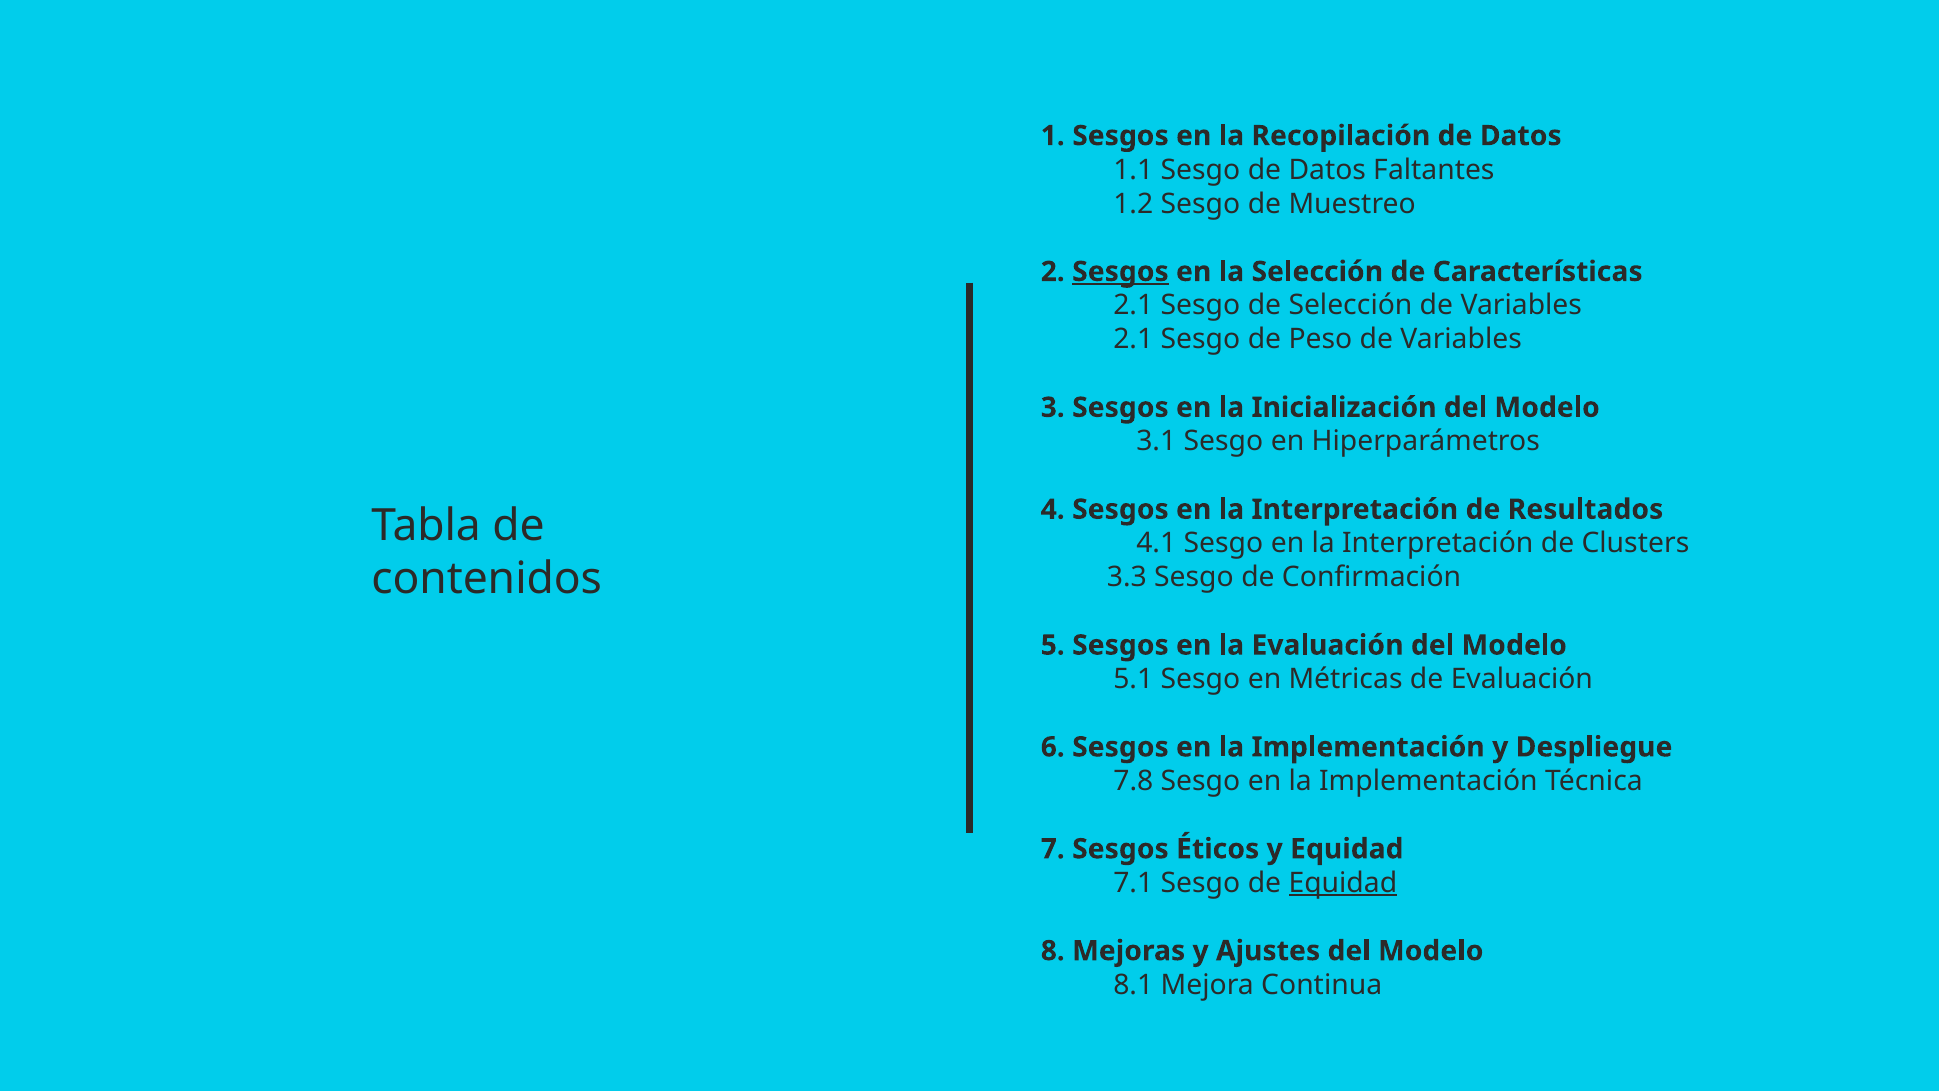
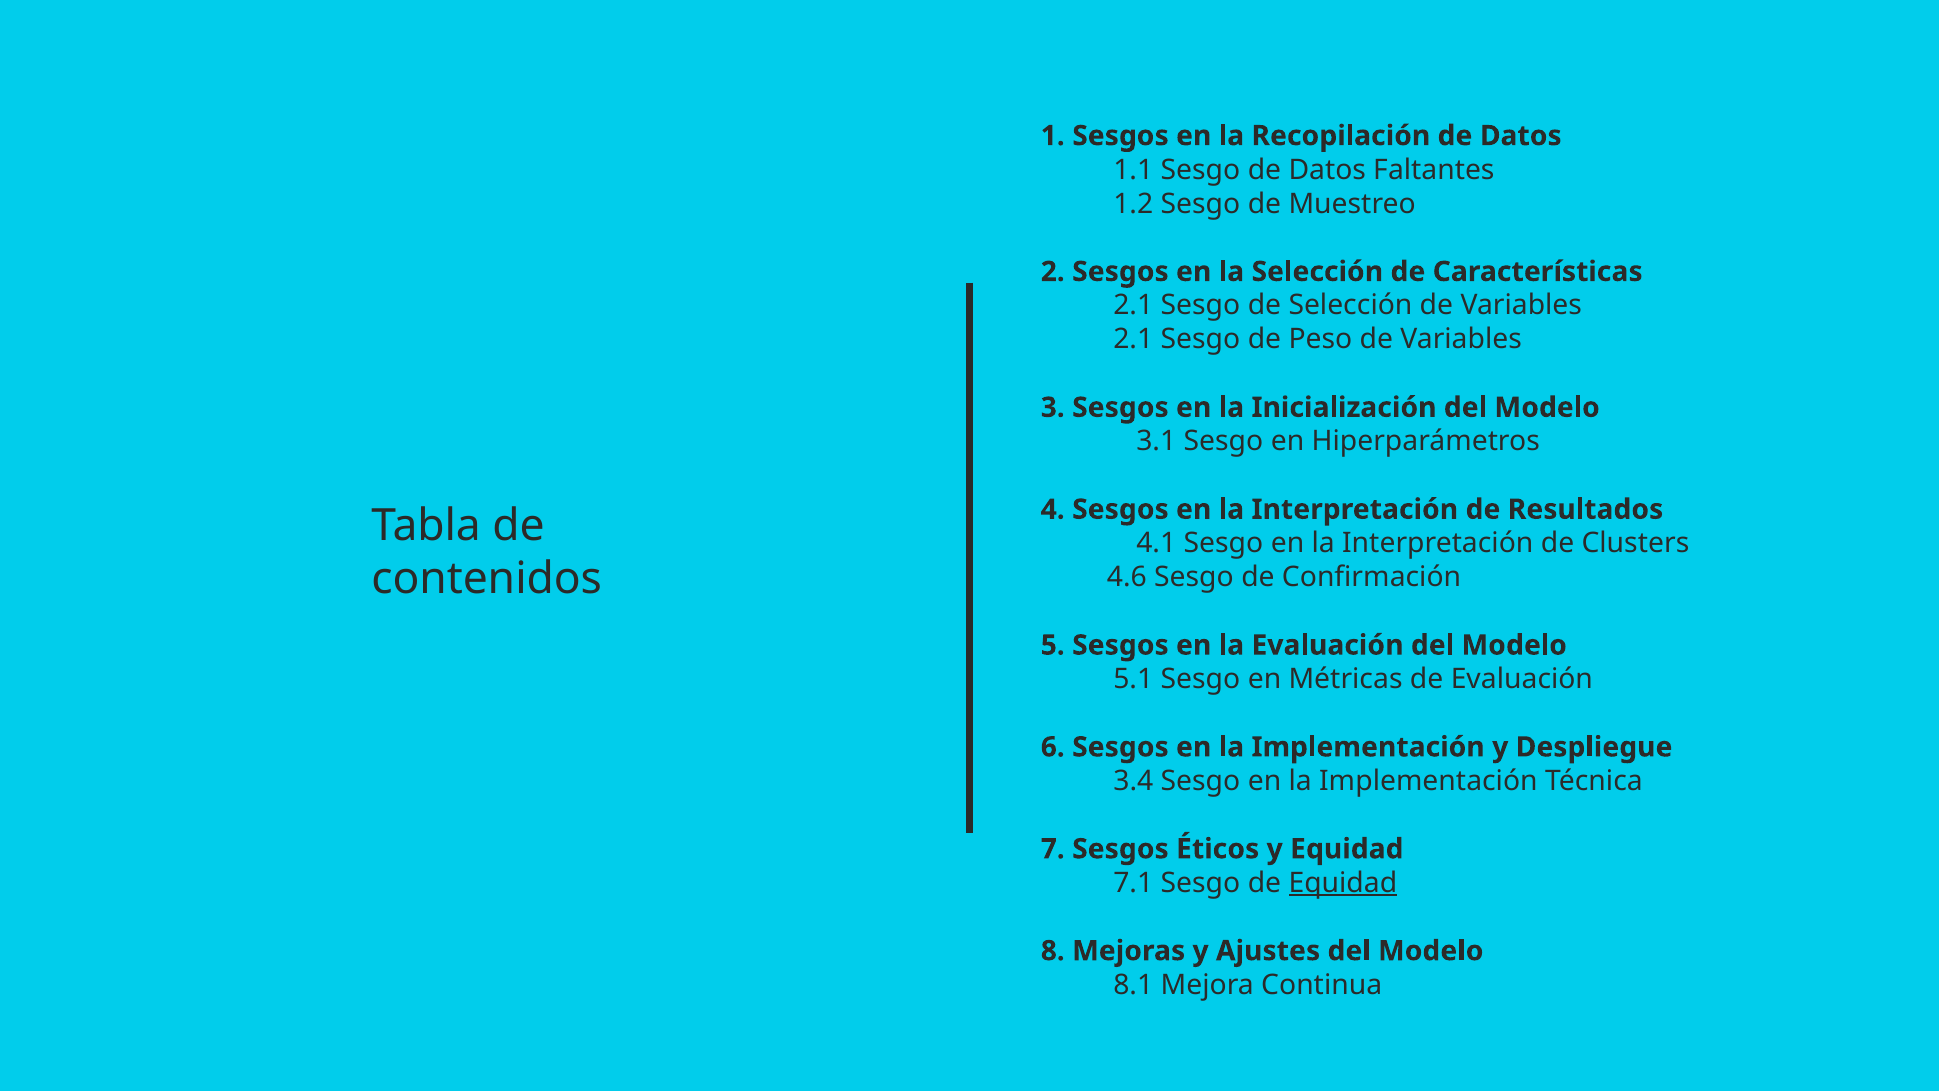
Sesgos at (1120, 272) underline: present -> none
3.3: 3.3 -> 4.6
7.8: 7.8 -> 3.4
